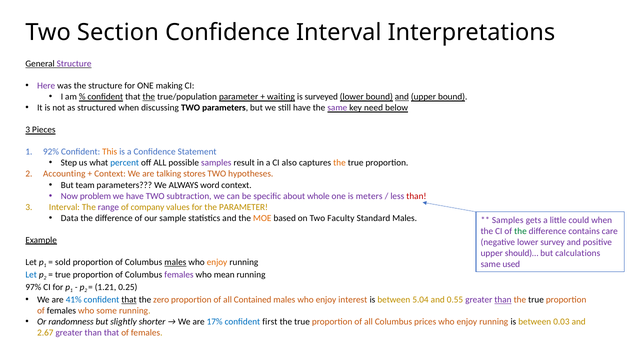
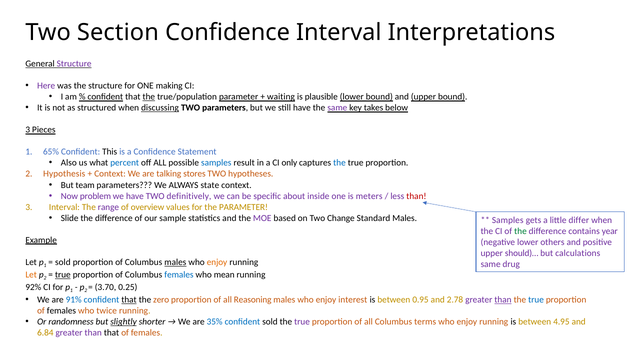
surveyed: surveyed -> plausible
and at (402, 97) underline: present -> none
discussing underline: none -> present
need: need -> takes
92%: 92% -> 65%
This colour: orange -> black
Step: Step -> Also
samples at (216, 163) colour: purple -> blue
also: also -> only
the at (339, 163) colour: orange -> blue
Accounting: Accounting -> Hypothesis
word: word -> state
subtraction: subtraction -> definitively
whole: whole -> inside
company: company -> overview
Data: Data -> Slide
MOE colour: orange -> purple
Faculty: Faculty -> Change
could: could -> differ
care: care -> year
survey: survey -> others
used: used -> drug
Let at (31, 274) colour: blue -> orange
true at (63, 274) underline: none -> present
females at (179, 274) colour: purple -> blue
97%: 97% -> 92%
1.21: 1.21 -> 3.70
41%: 41% -> 91%
Contained: Contained -> Reasoning
5.04: 5.04 -> 0.95
0.55: 0.55 -> 2.78
true at (536, 300) colour: black -> blue
some: some -> twice
slightly underline: none -> present
17%: 17% -> 35%
confident first: first -> sold
true at (302, 322) colour: black -> purple
prices: prices -> terms
0.03: 0.03 -> 4.95
2.67: 2.67 -> 6.84
that at (112, 333) colour: purple -> black
